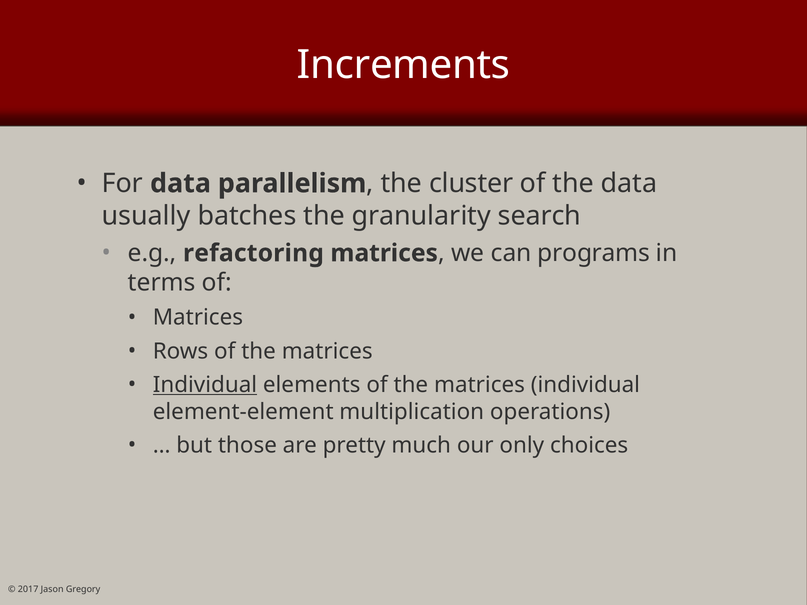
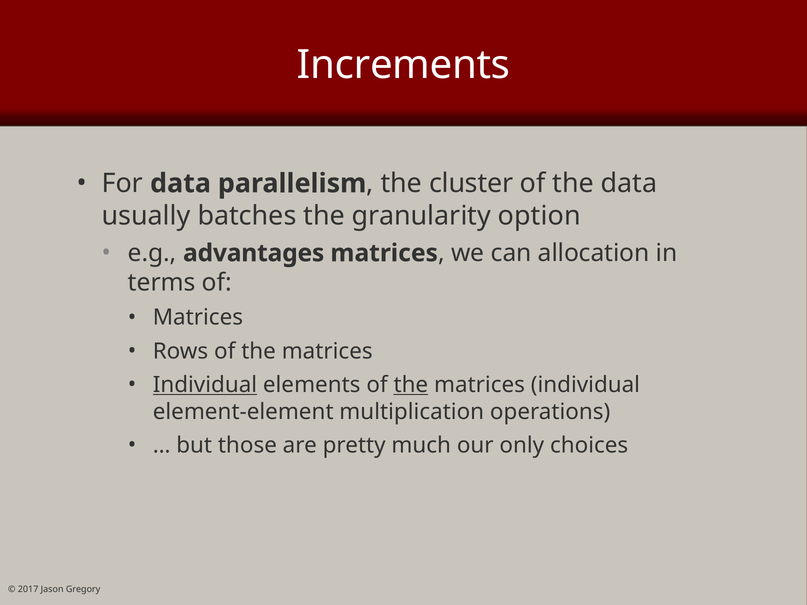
search: search -> option
refactoring: refactoring -> advantages
programs: programs -> allocation
the at (411, 385) underline: none -> present
